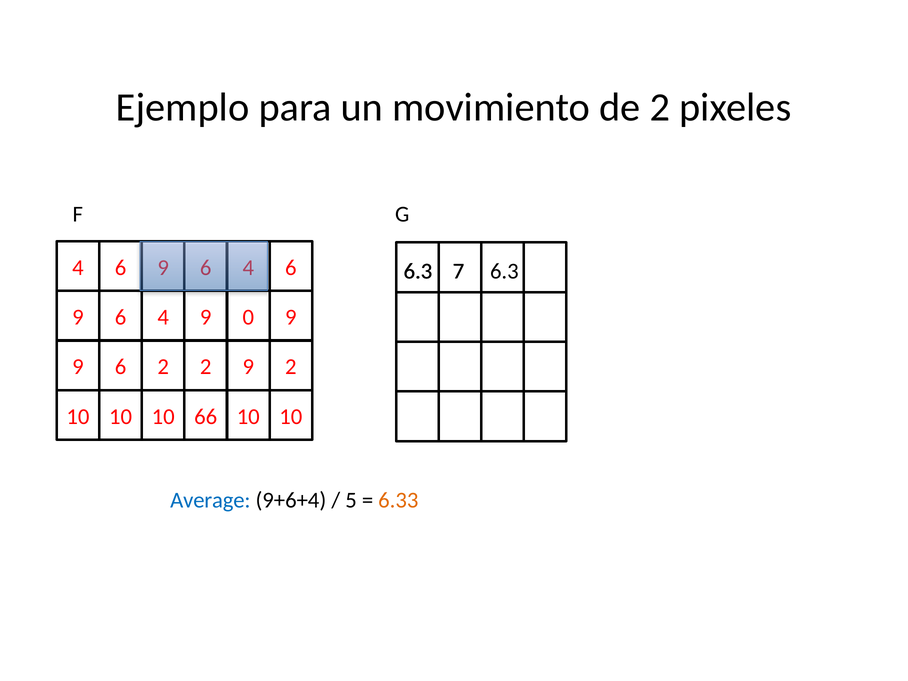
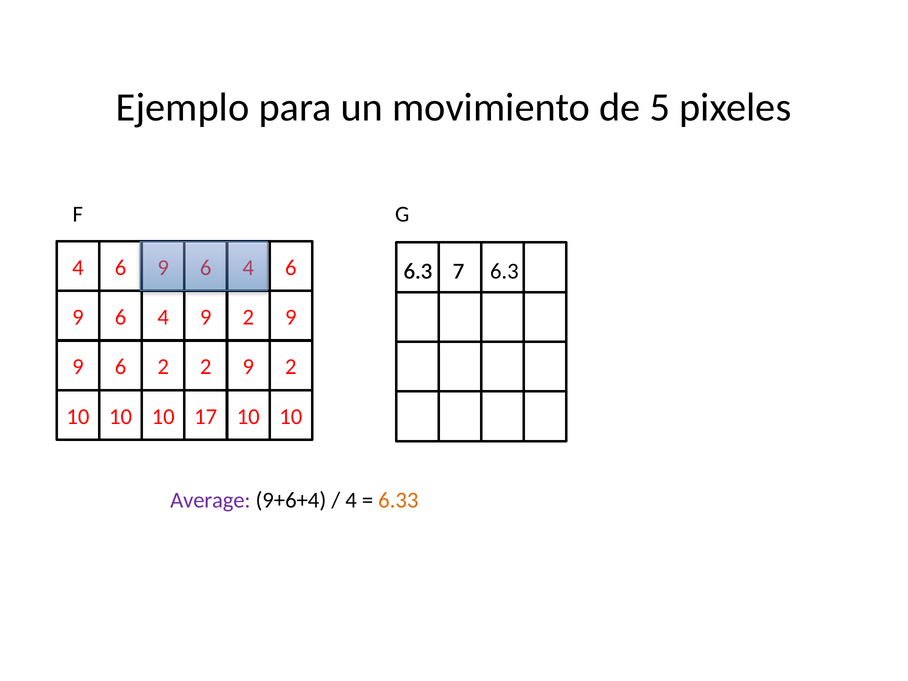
de 2: 2 -> 5
4 9 0: 0 -> 2
66: 66 -> 17
Average colour: blue -> purple
5 at (351, 500): 5 -> 4
